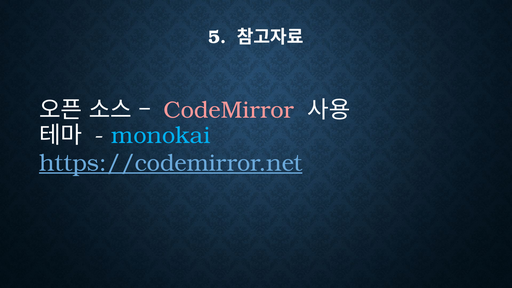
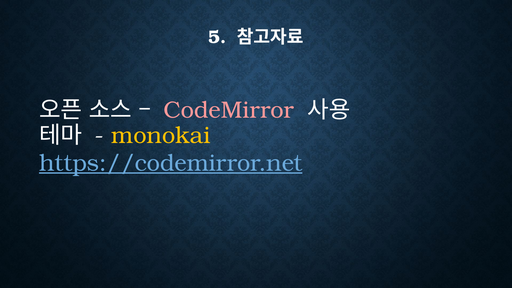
monokai colour: light blue -> yellow
